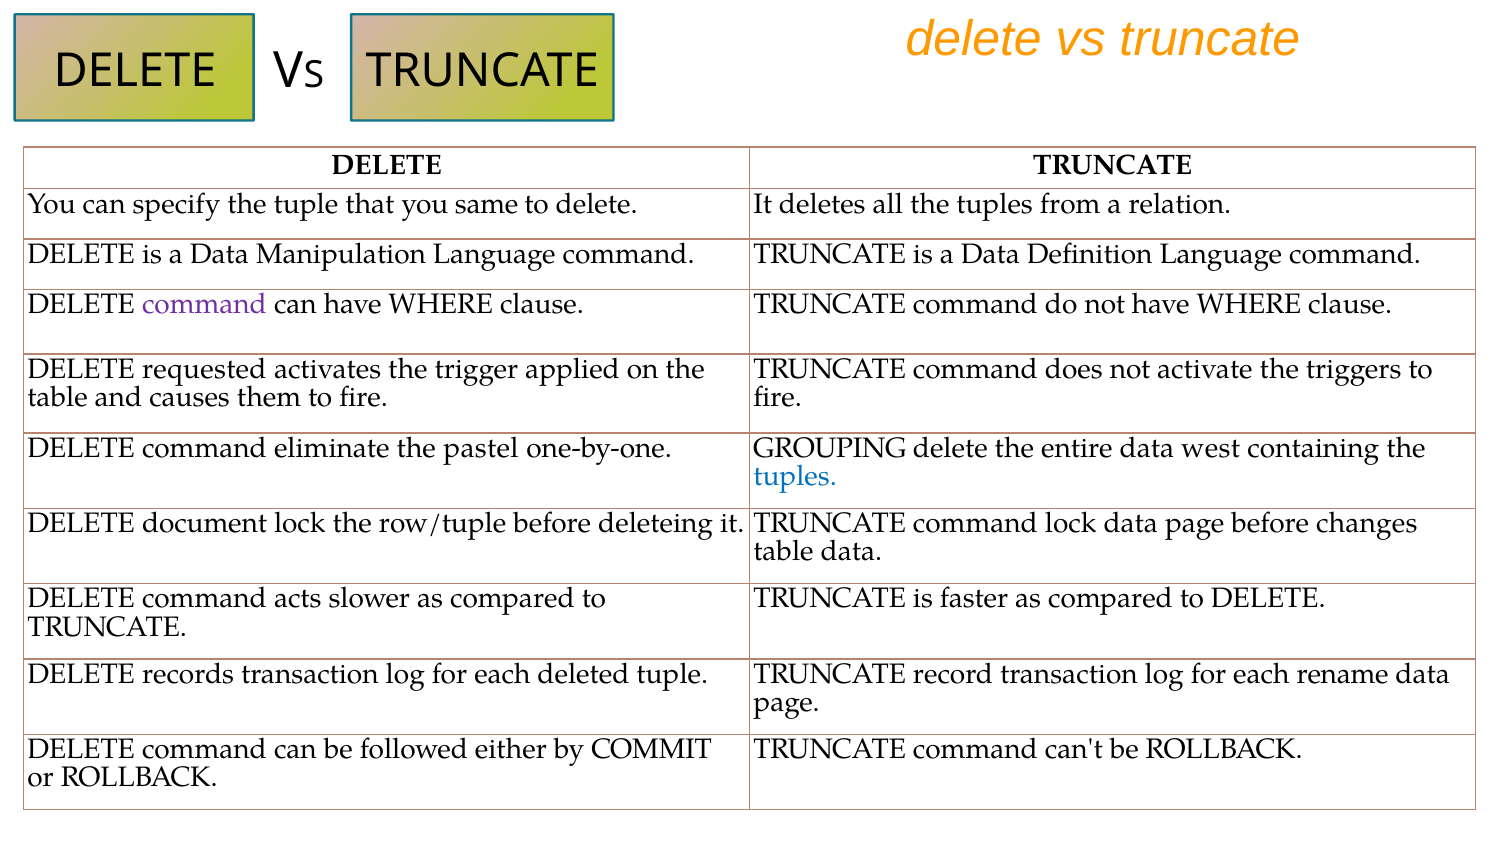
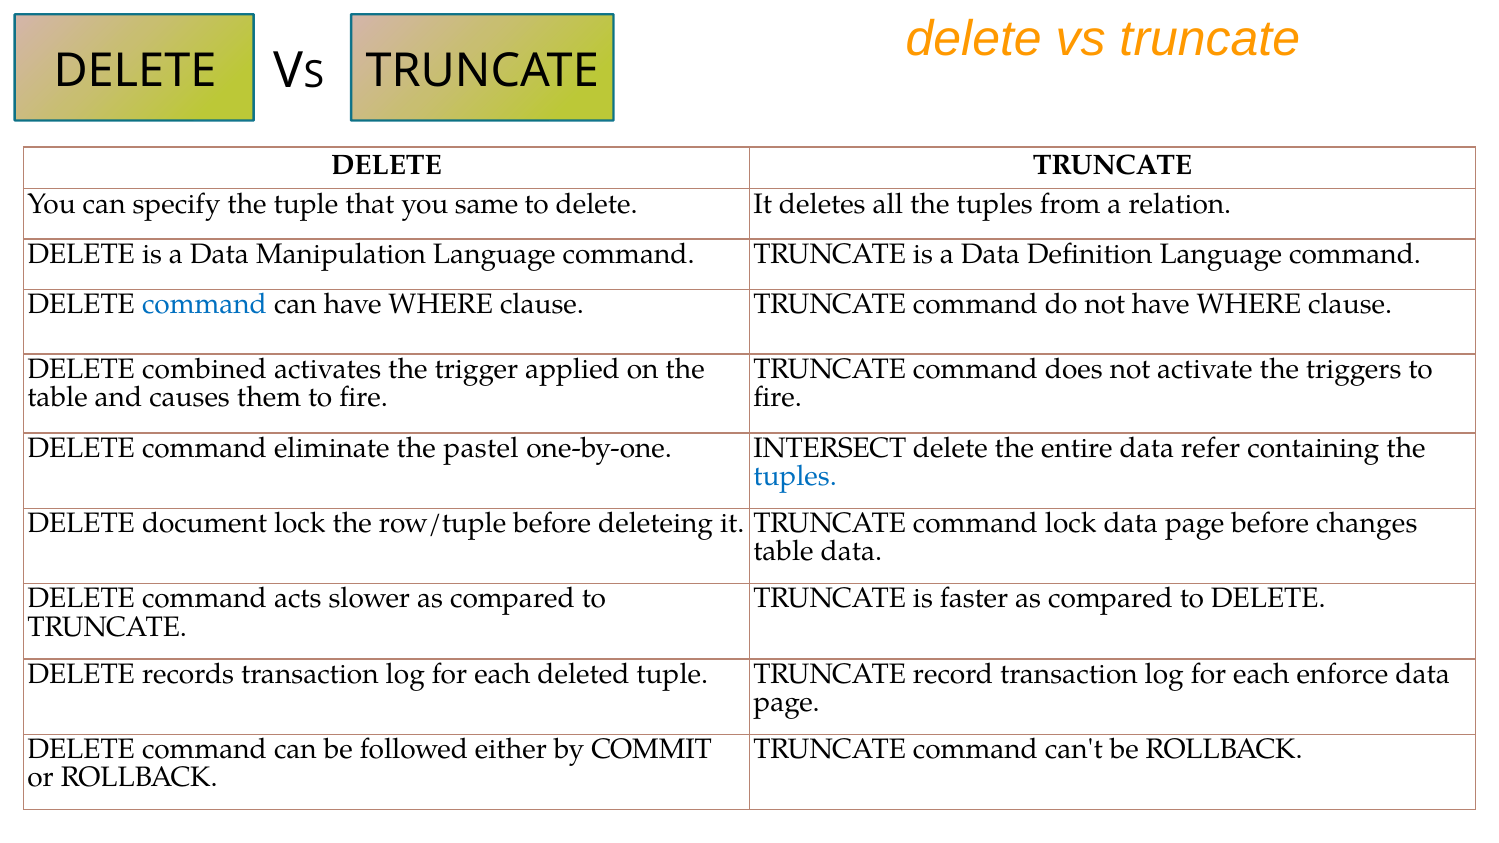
command at (204, 305) colour: purple -> blue
requested: requested -> combined
GROUPING: GROUPING -> INTERSECT
west: west -> refer
rename: rename -> enforce
